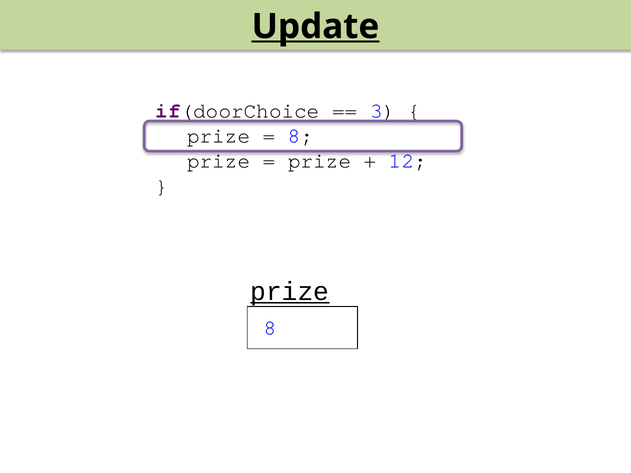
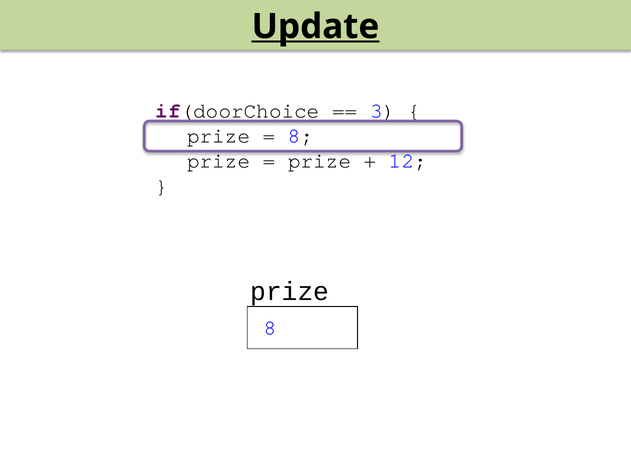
prize at (290, 292) underline: present -> none
